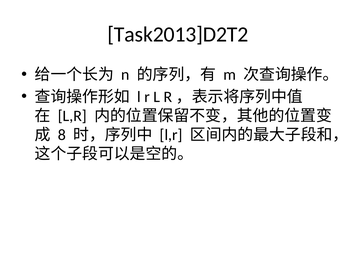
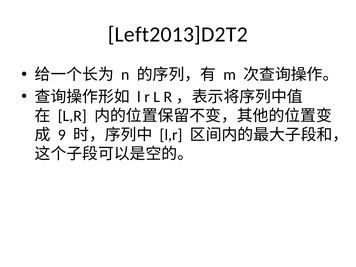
Task2013]D2T2: Task2013]D2T2 -> Left2013]D2T2
8: 8 -> 9
